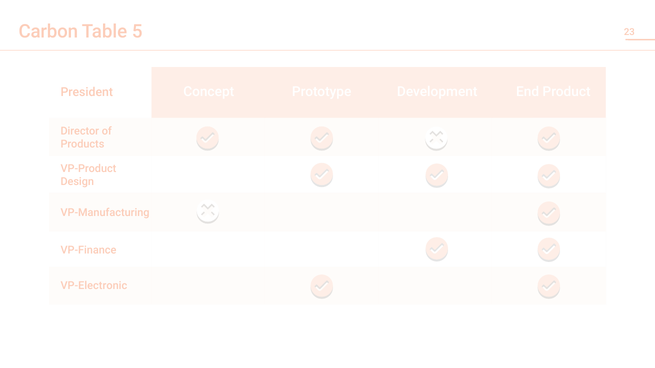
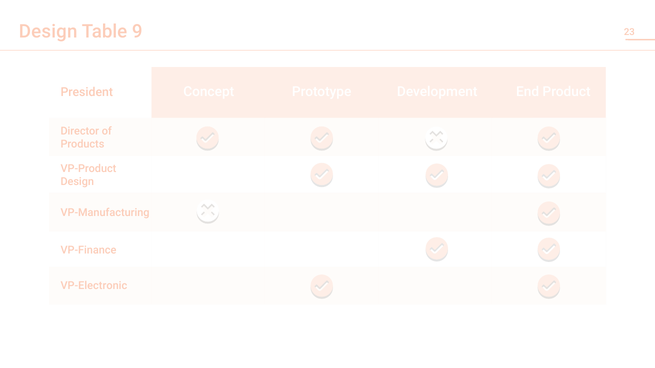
Carbon at (48, 32): Carbon -> Design
5: 5 -> 9
